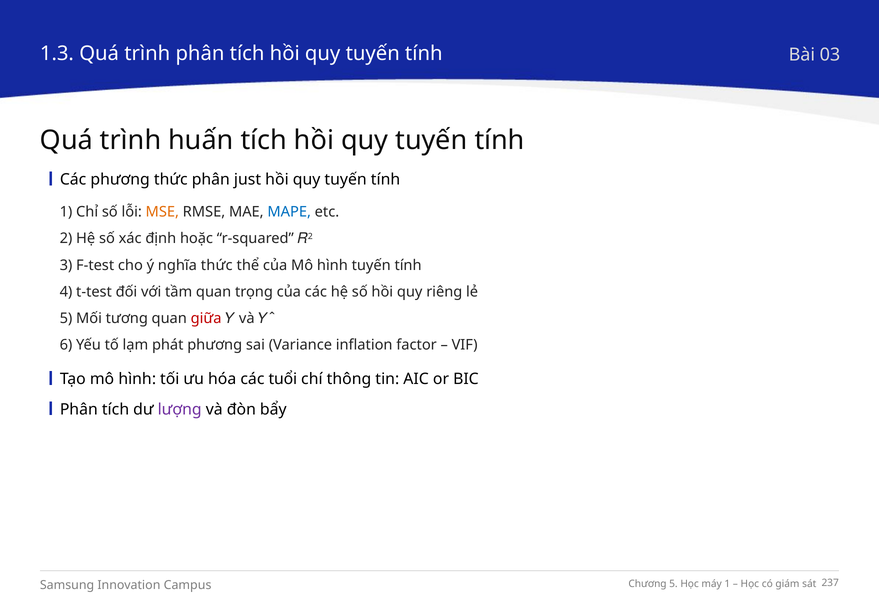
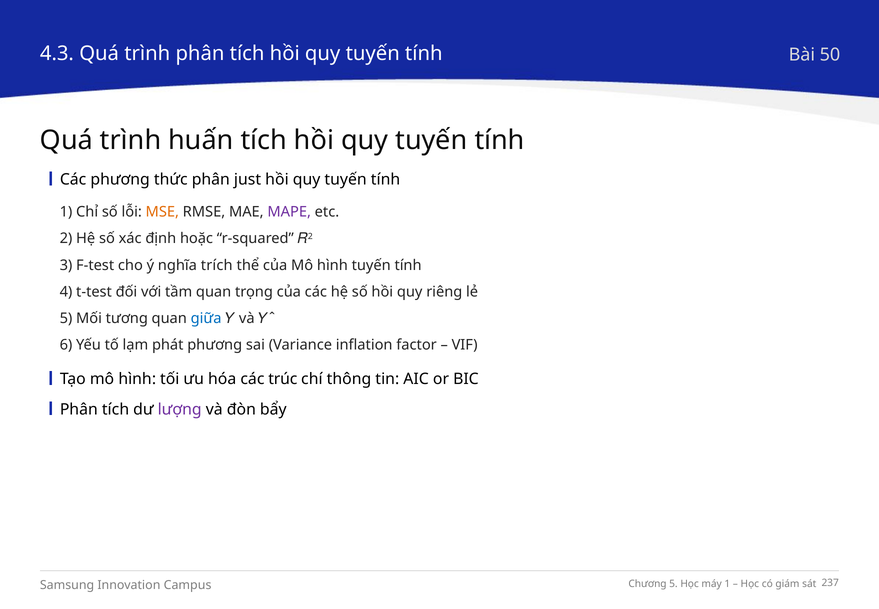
1.3: 1.3 -> 4.3
03: 03 -> 50
MAPE colour: blue -> purple
nghĩa thức: thức -> trích
giữa colour: red -> blue
tuổi: tuổi -> trúc
